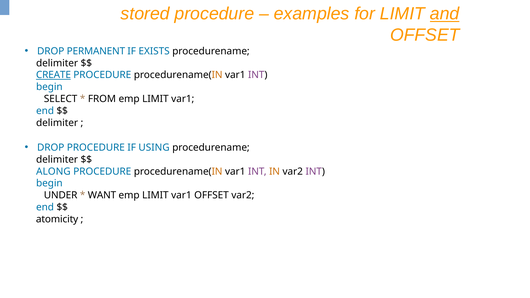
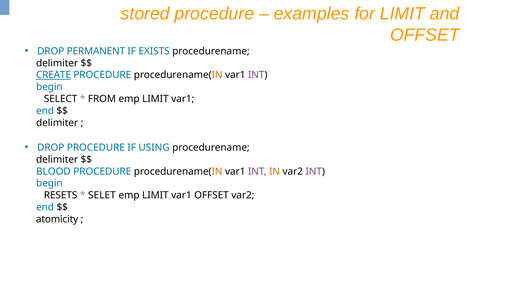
and underline: present -> none
ALONG: ALONG -> BLOOD
UNDER: UNDER -> RESETS
WANT: WANT -> SELET
